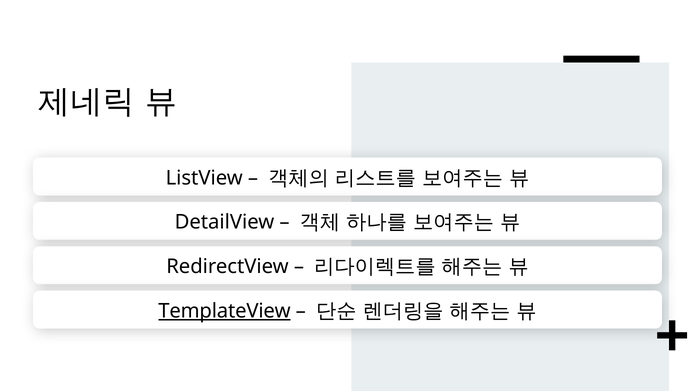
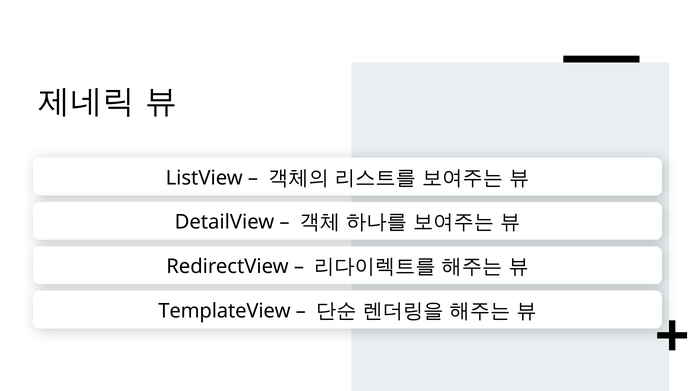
TemplateView underline: present -> none
